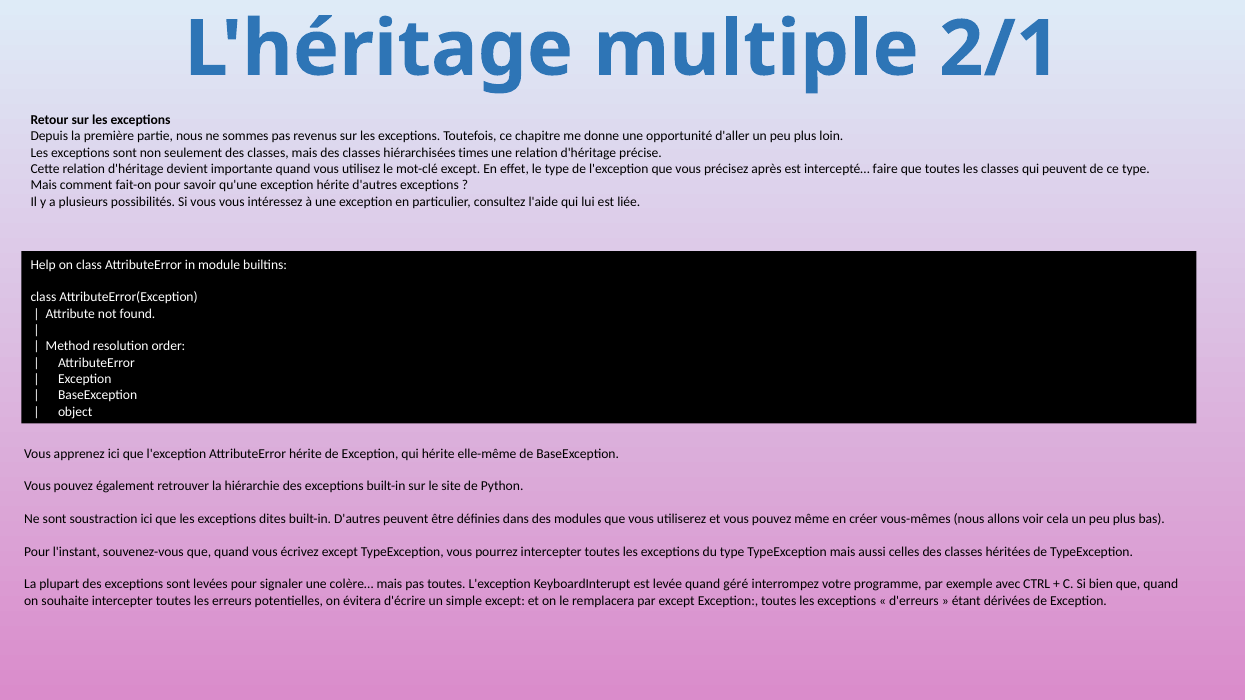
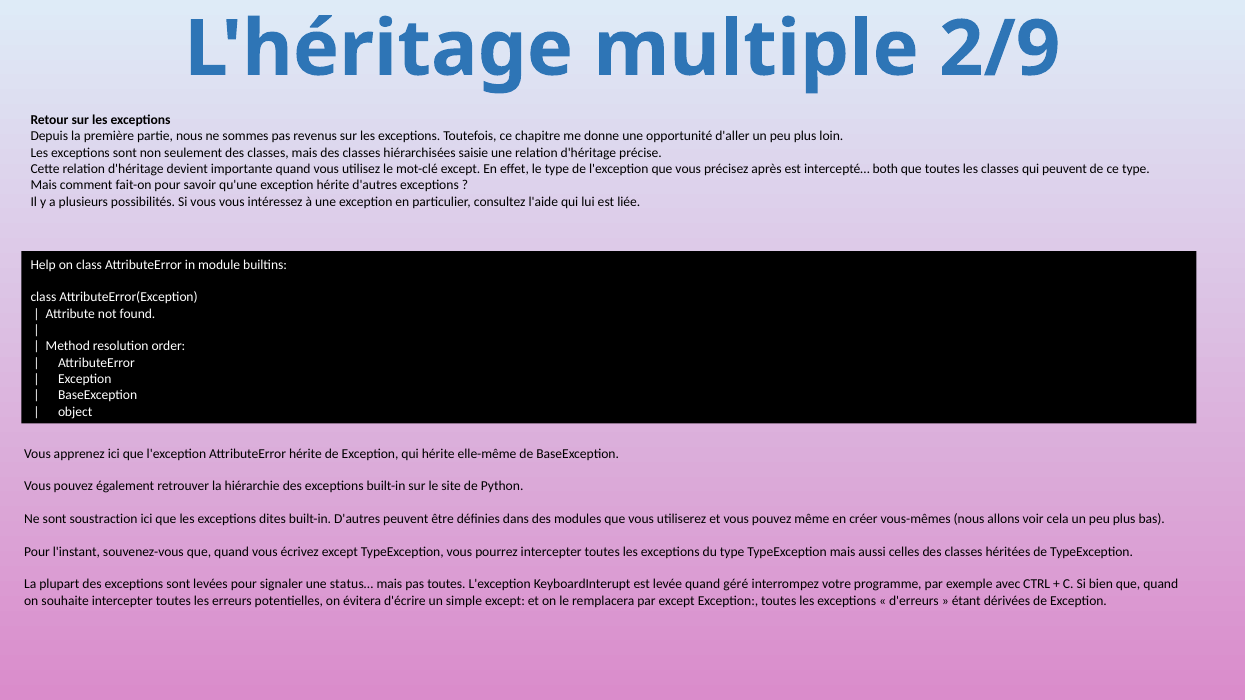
2/1: 2/1 -> 2/9
times: times -> saisie
faire: faire -> both
colère…: colère… -> status…
